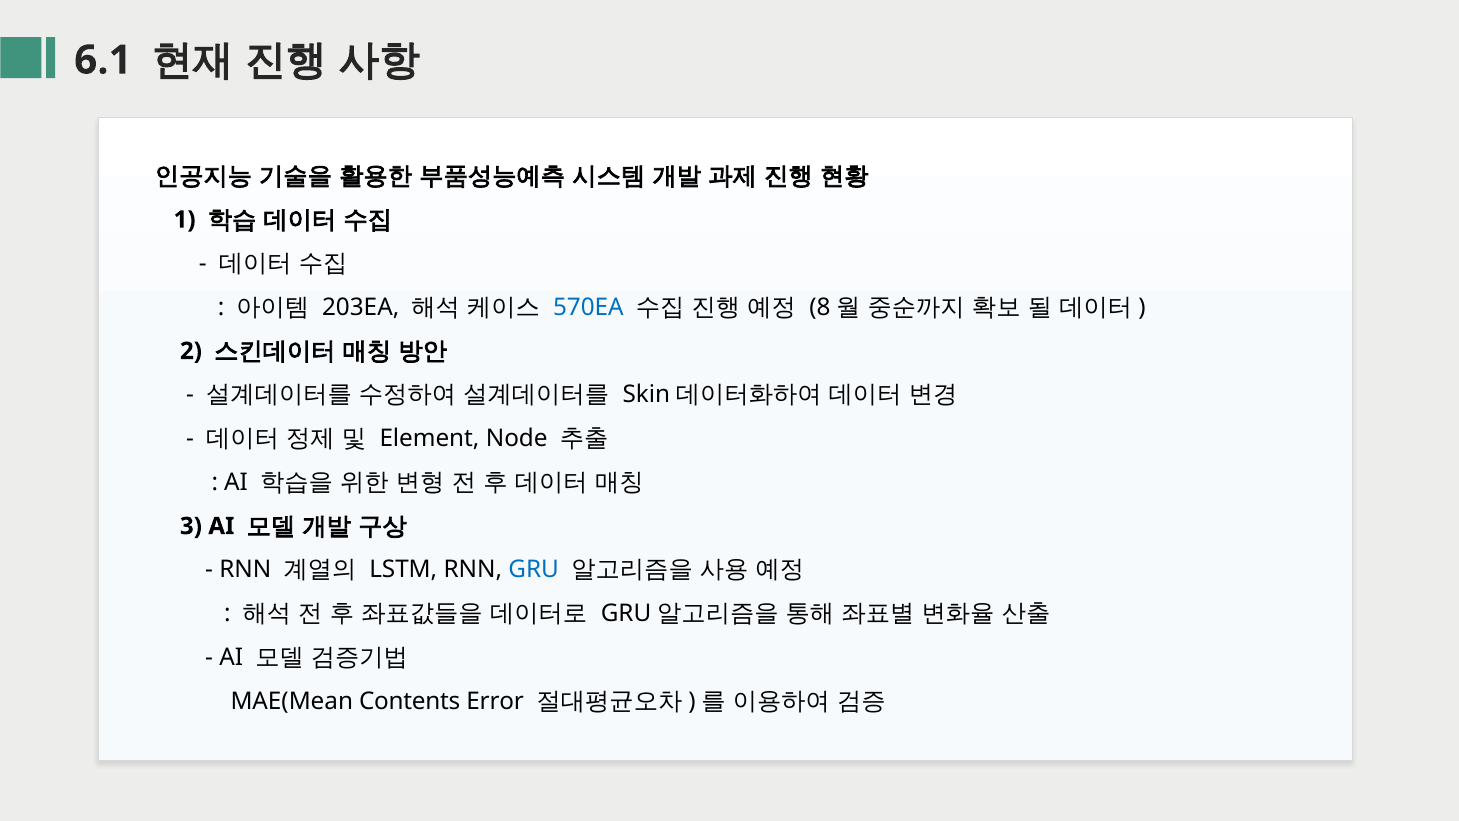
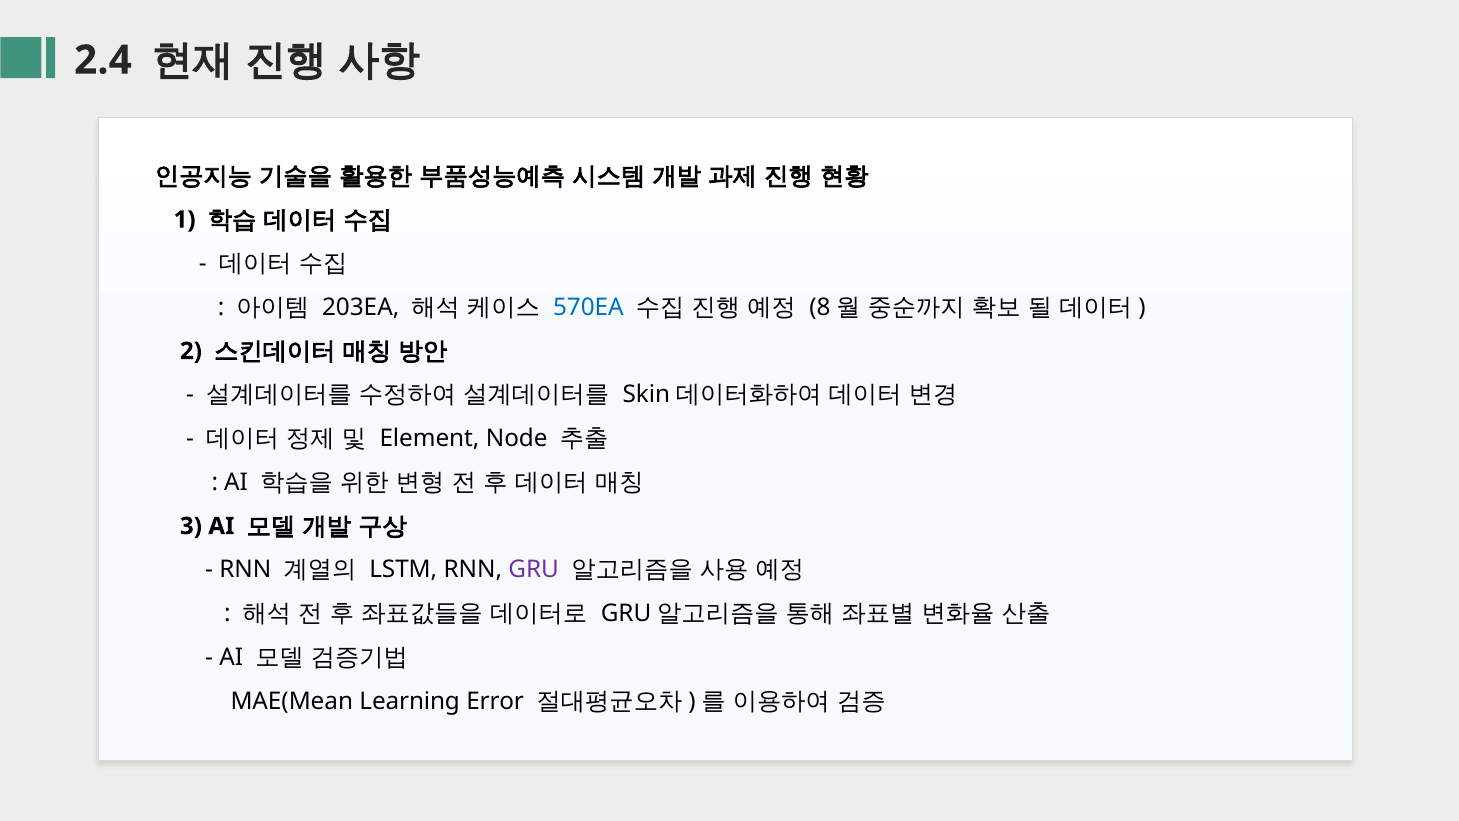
6.1: 6.1 -> 2.4
GRU colour: blue -> purple
Contents: Contents -> Learning
